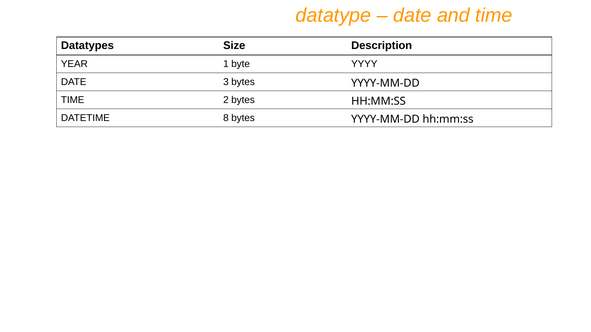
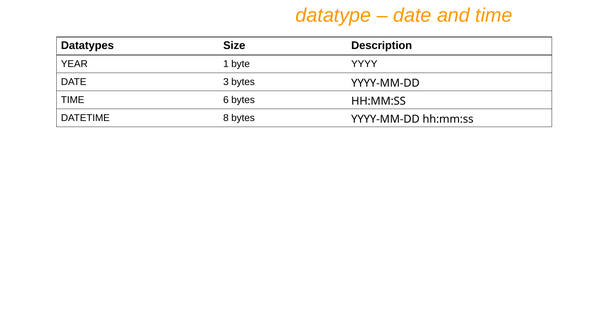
2: 2 -> 6
